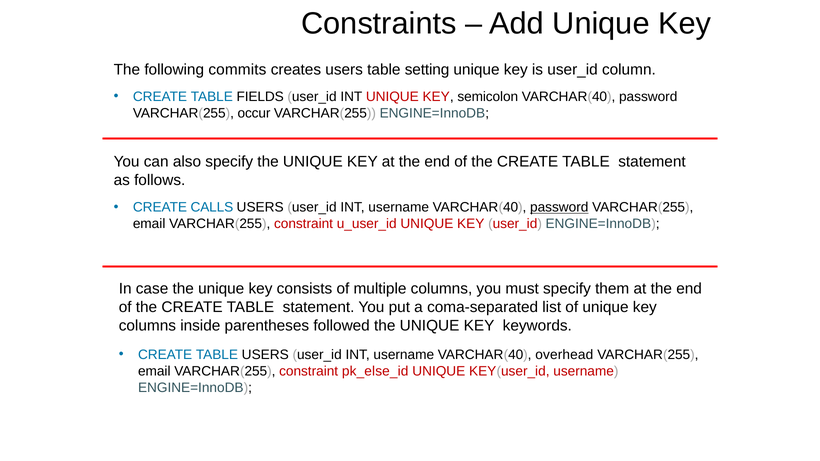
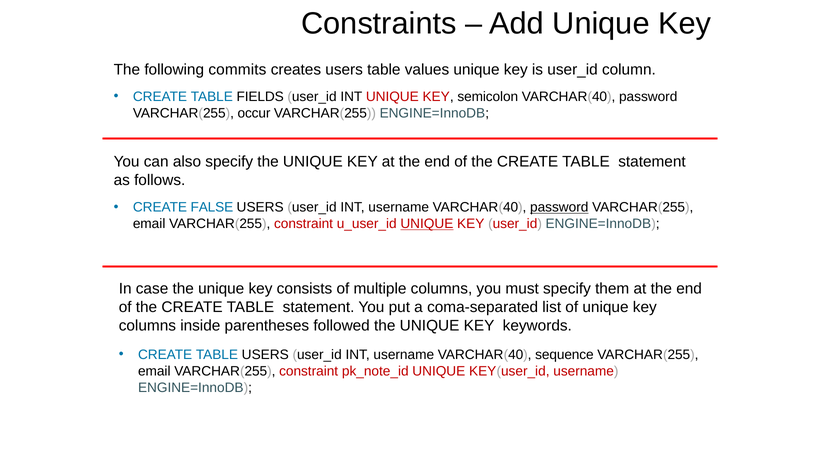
setting: setting -> values
CALLS: CALLS -> FALSE
UNIQUE at (427, 224) underline: none -> present
overhead: overhead -> sequence
pk_else_id: pk_else_id -> pk_note_id
